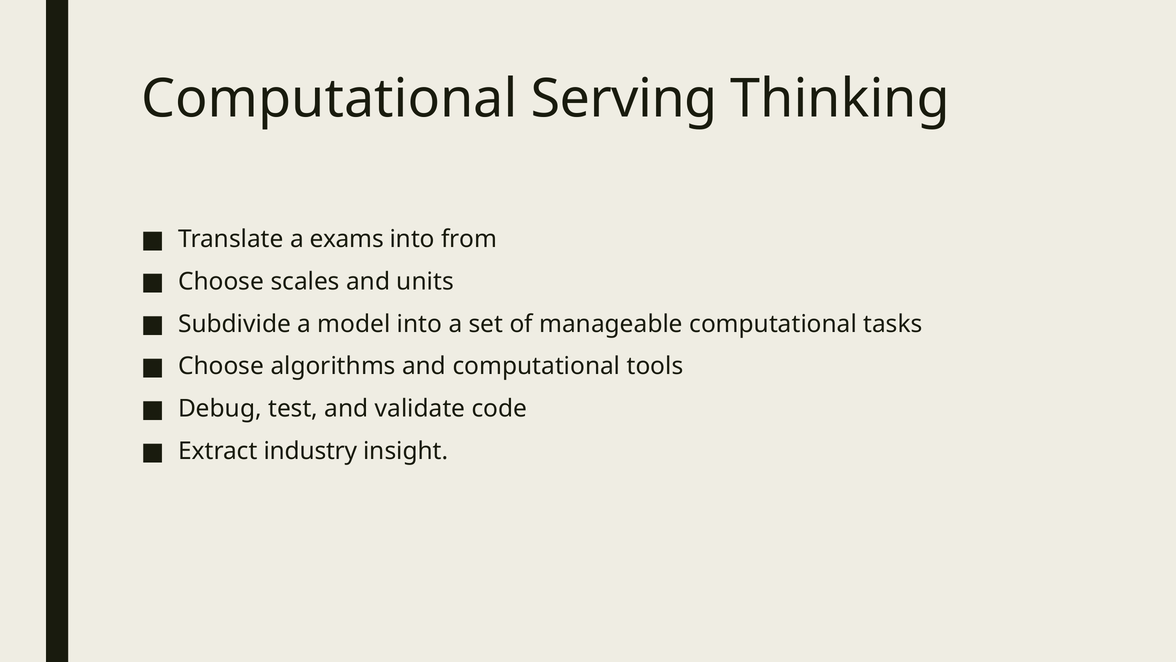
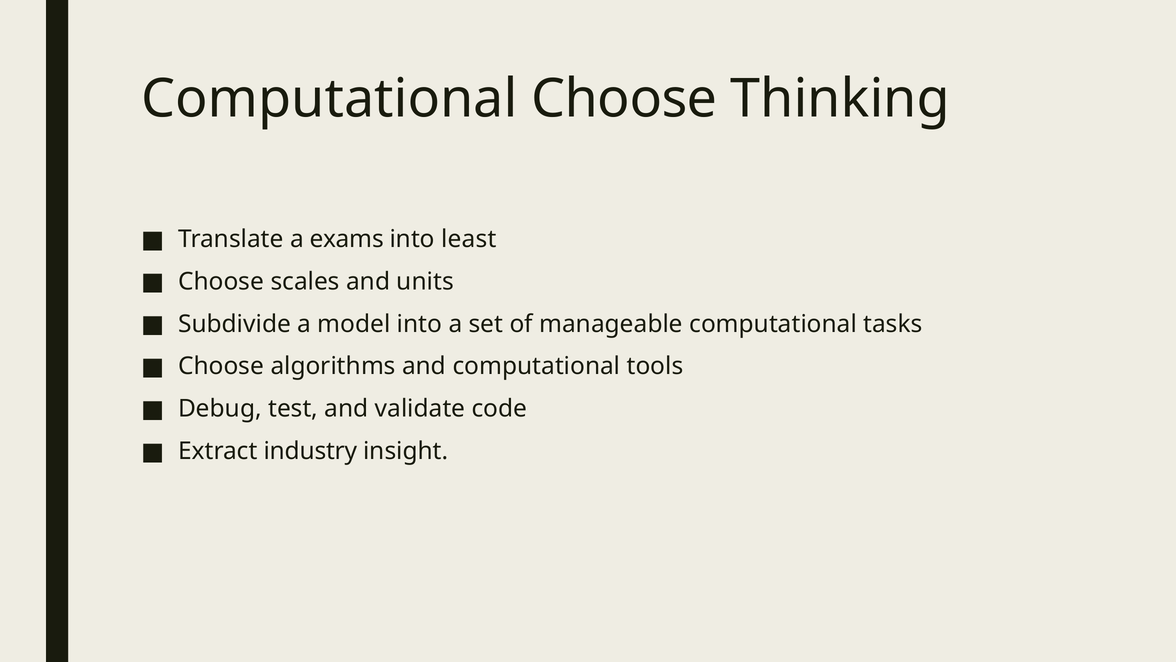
Computational Serving: Serving -> Choose
from: from -> least
